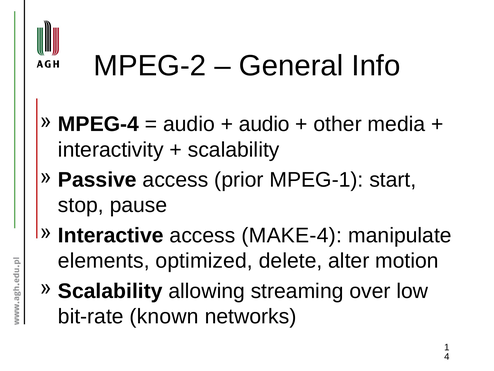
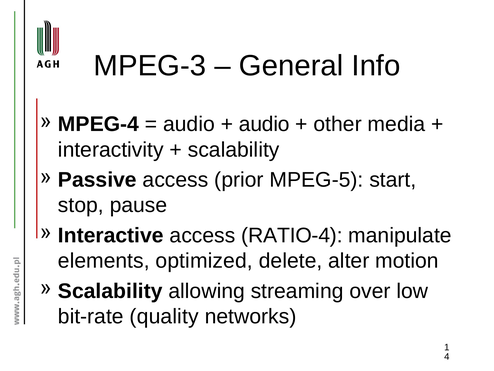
MPEG-2: MPEG-2 -> MPEG-3
MPEG-1: MPEG-1 -> MPEG-5
MAKE-4: MAKE-4 -> RATIO-4
known: known -> quality
